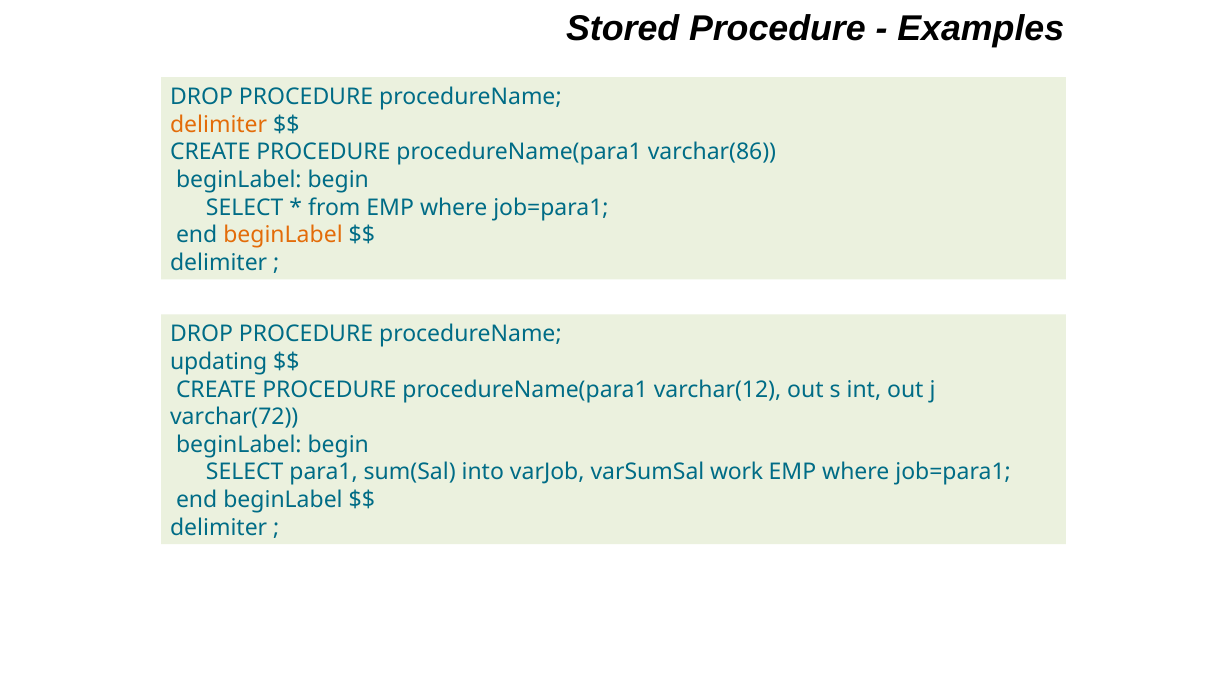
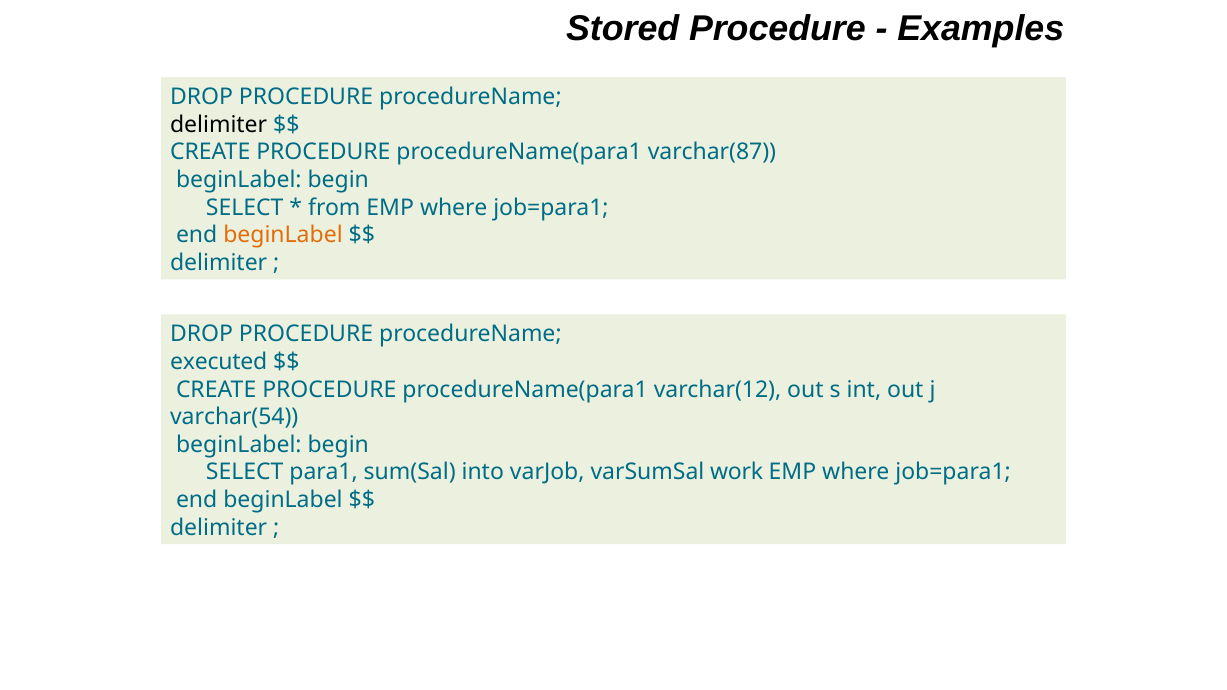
delimiter at (219, 125) colour: orange -> black
varchar(86: varchar(86 -> varchar(87
updating: updating -> executed
varchar(72: varchar(72 -> varchar(54
